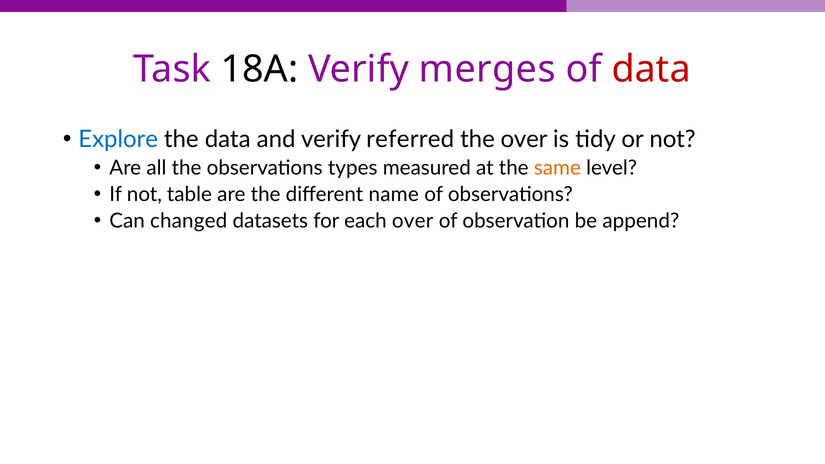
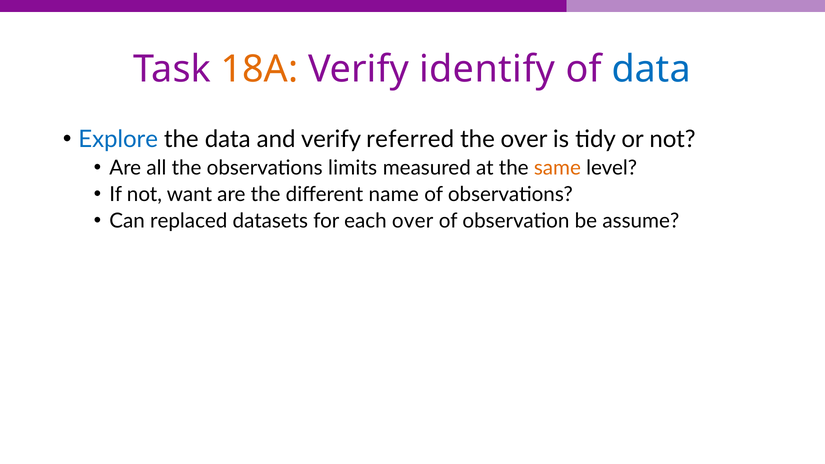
18A colour: black -> orange
merges: merges -> identify
data at (651, 69) colour: red -> blue
types: types -> limits
table: table -> want
changed: changed -> replaced
append: append -> assume
